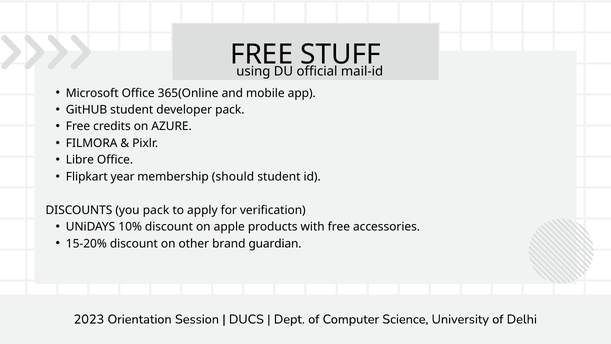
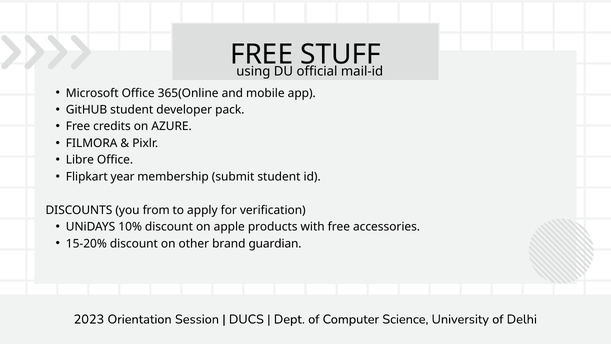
should: should -> submit
you pack: pack -> from
